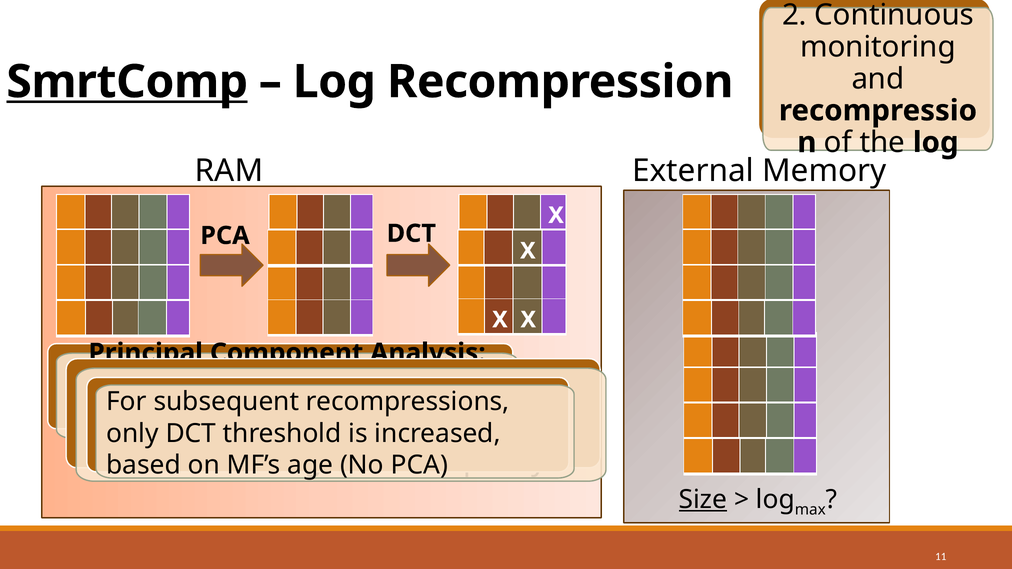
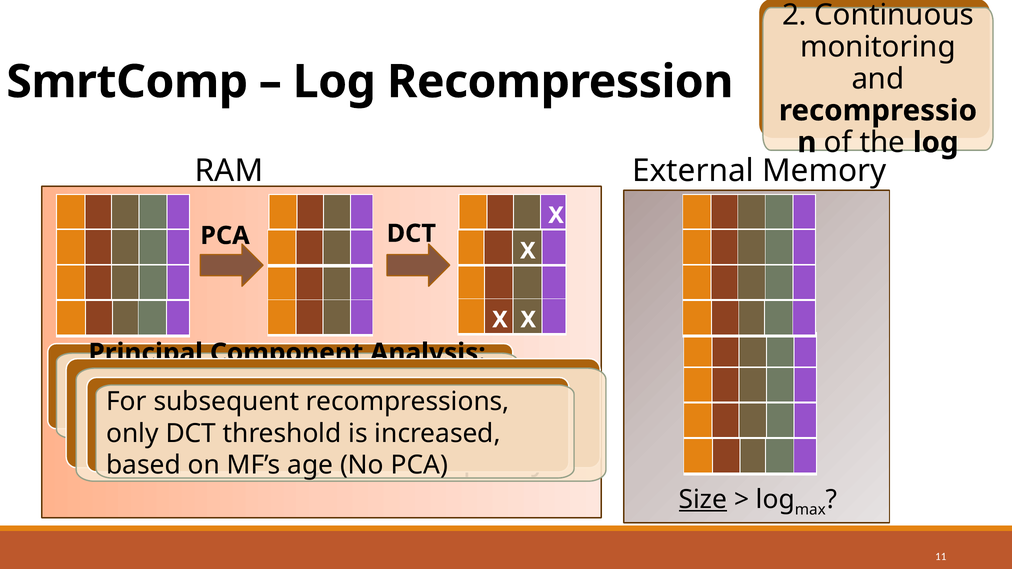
SmrtComp underline: present -> none
